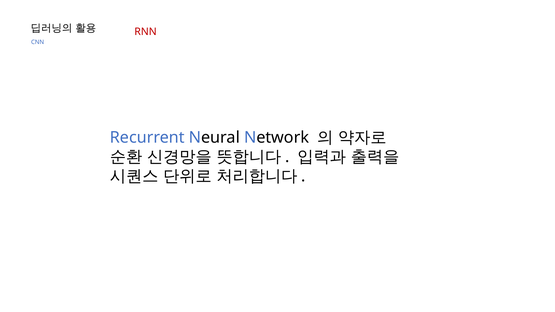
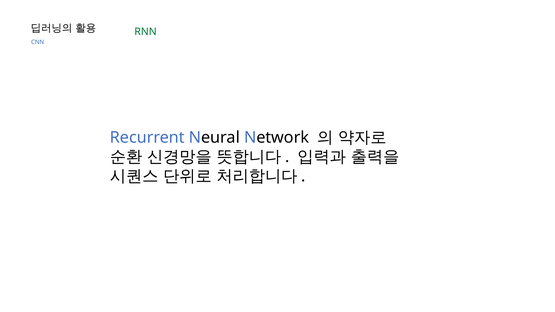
RNN colour: red -> green
